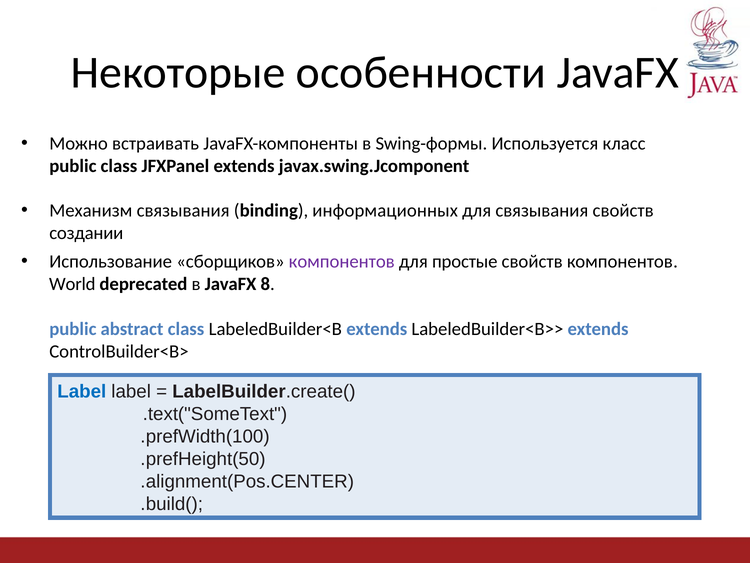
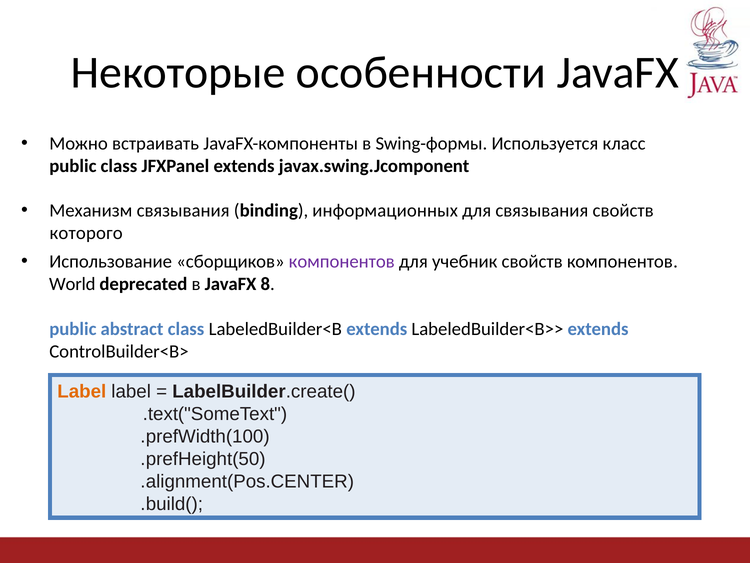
создании: создании -> котоpoгo
простые: простые -> учебник
Label at (82, 391) colour: blue -> orange
